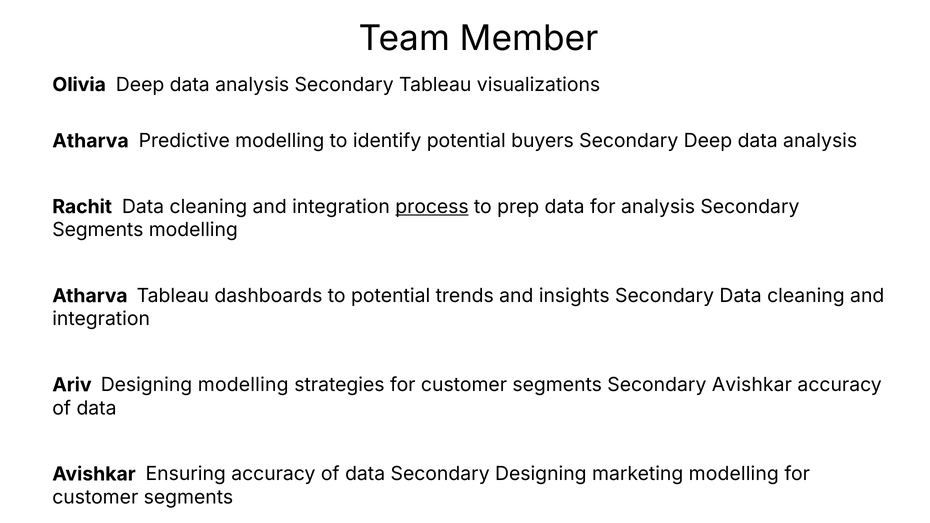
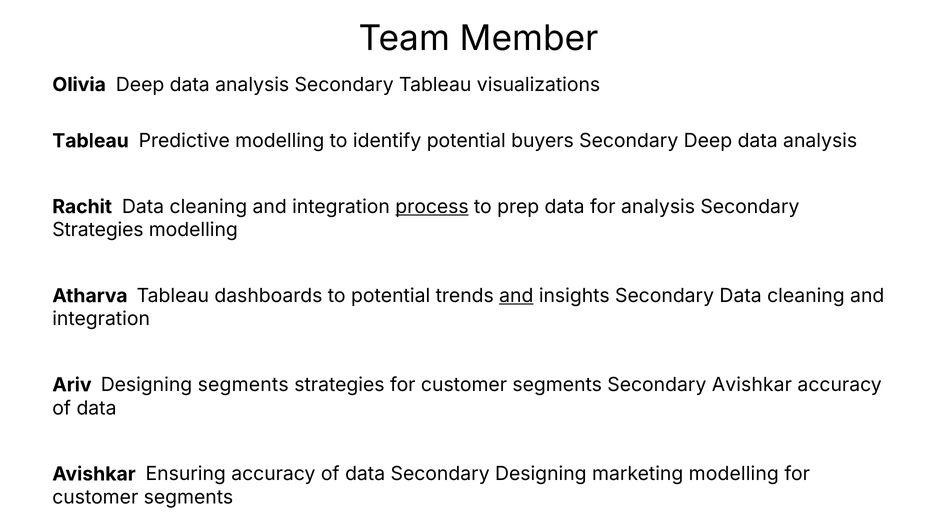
Atharva at (90, 141): Atharva -> Tableau
Segments at (98, 230): Segments -> Strategies
and at (516, 296) underline: none -> present
Designing modelling: modelling -> segments
